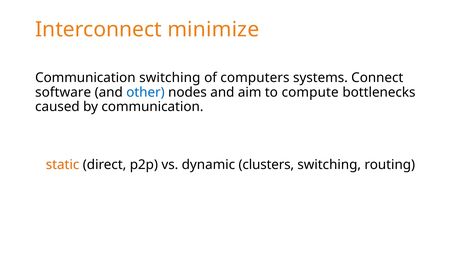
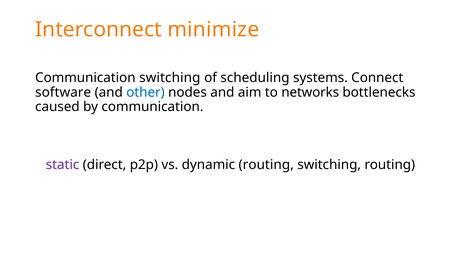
computers: computers -> scheduling
compute: compute -> networks
static colour: orange -> purple
dynamic clusters: clusters -> routing
